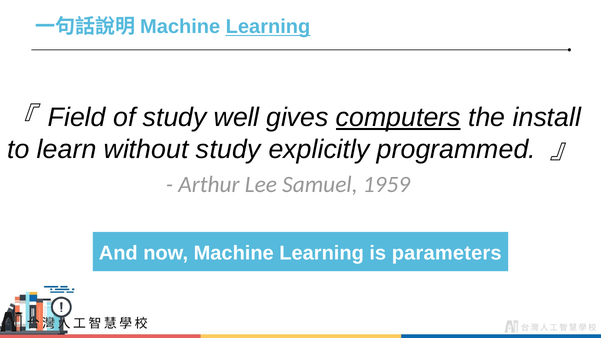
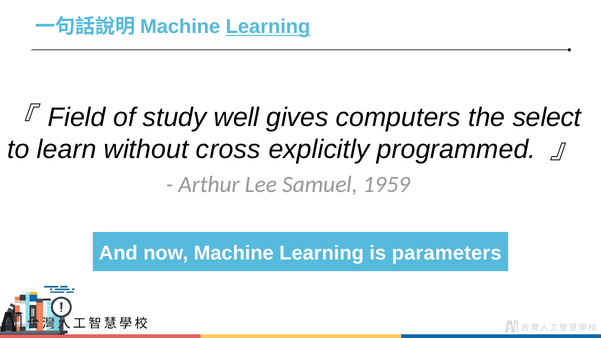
computers underline: present -> none
install: install -> select
without study: study -> cross
